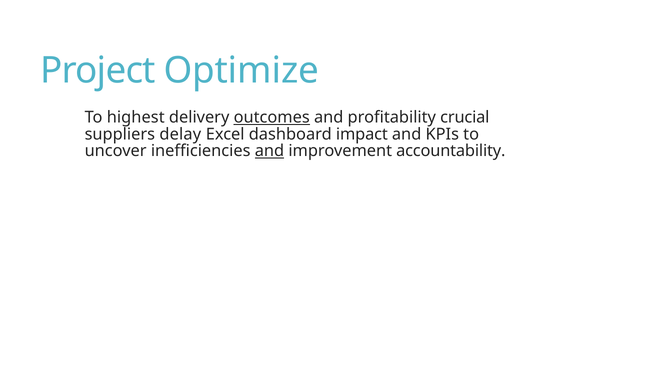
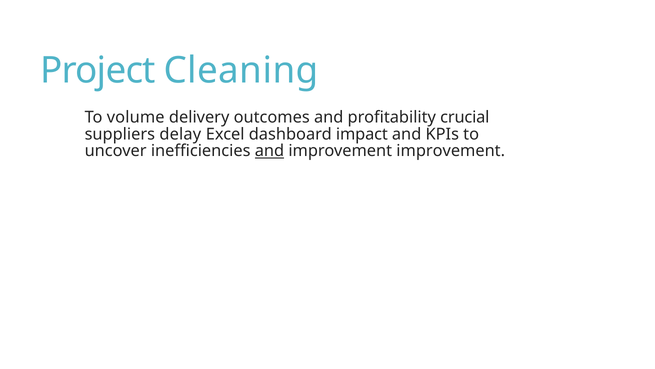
Optimize: Optimize -> Cleaning
highest: highest -> volume
outcomes underline: present -> none
improvement accountability: accountability -> improvement
